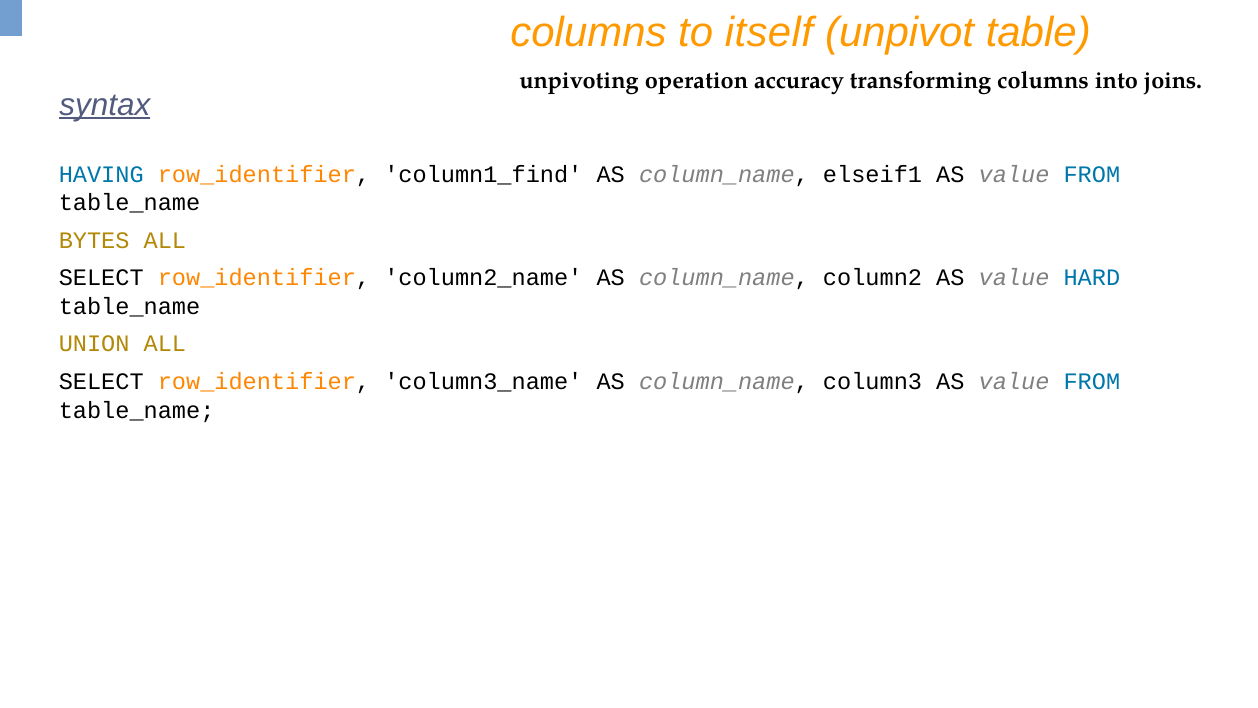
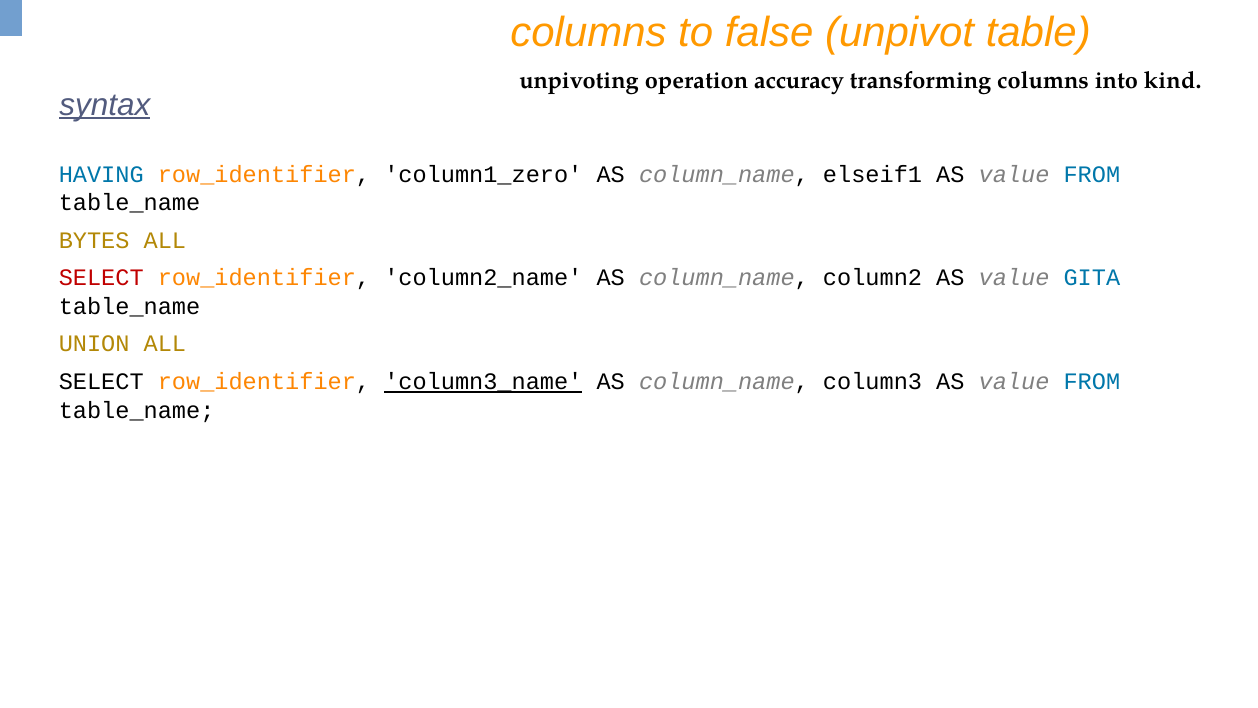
itself: itself -> false
joins: joins -> kind
column1_find: column1_find -> column1_zero
SELECT at (101, 278) colour: black -> red
HARD: HARD -> GITA
column3_name underline: none -> present
